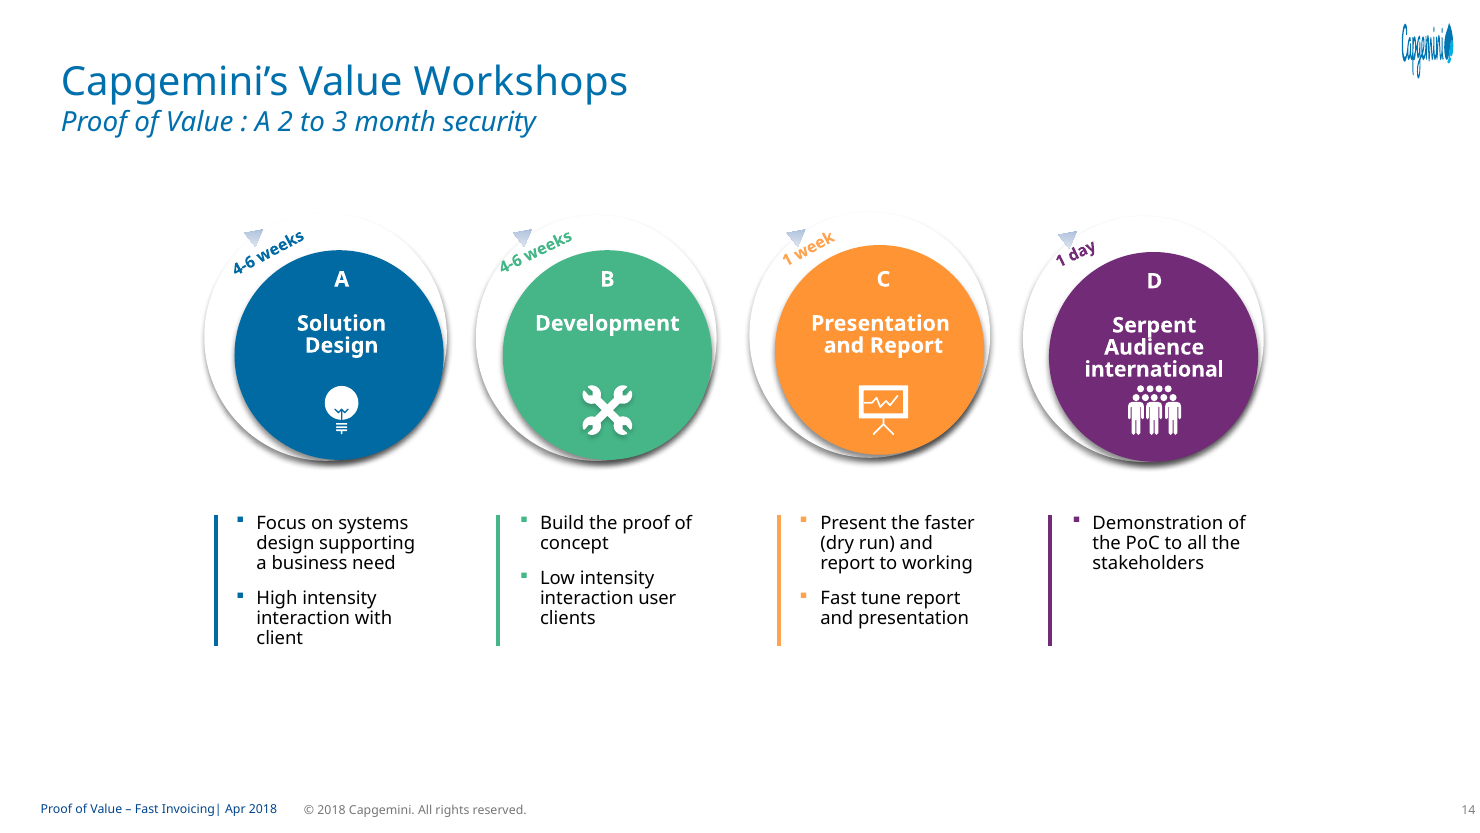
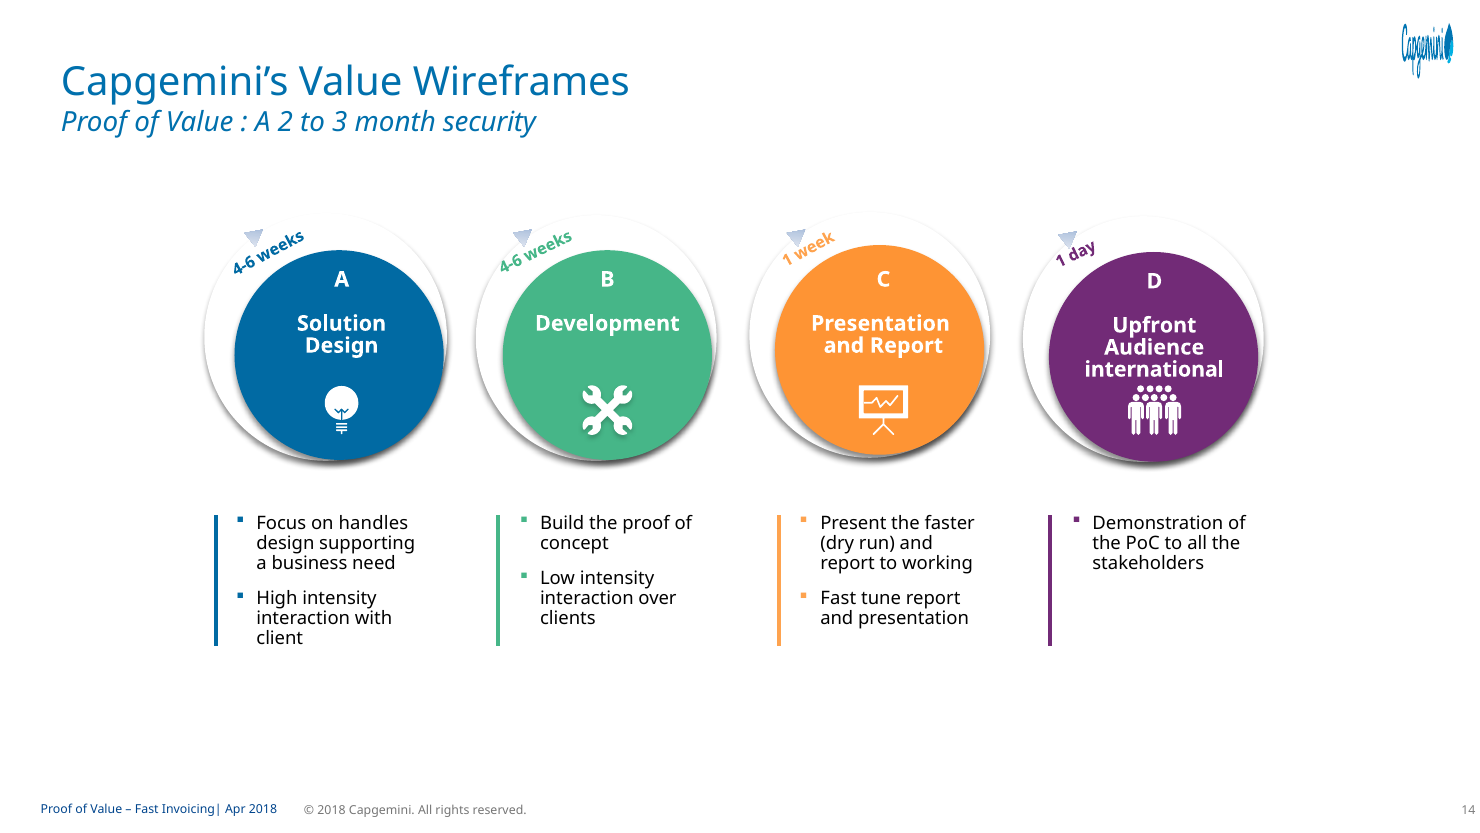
Workshops: Workshops -> Wireframes
Serpent: Serpent -> Upfront
systems: systems -> handles
user: user -> over
